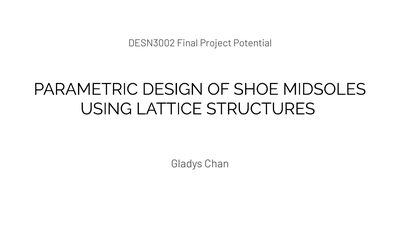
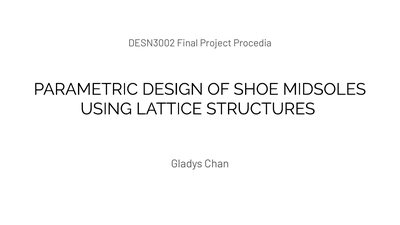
Potential: Potential -> Procedia
